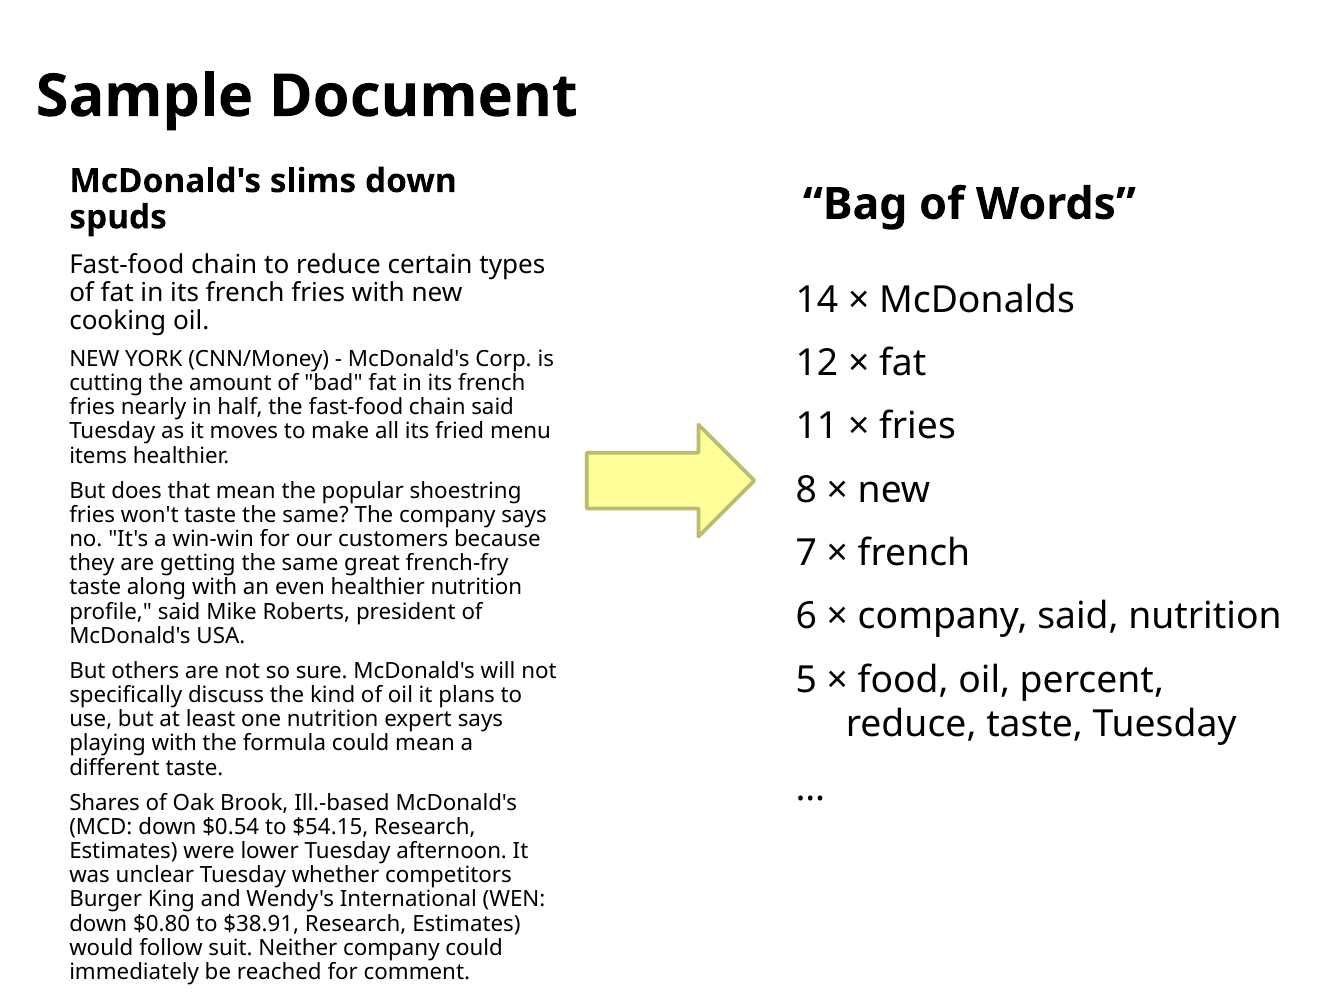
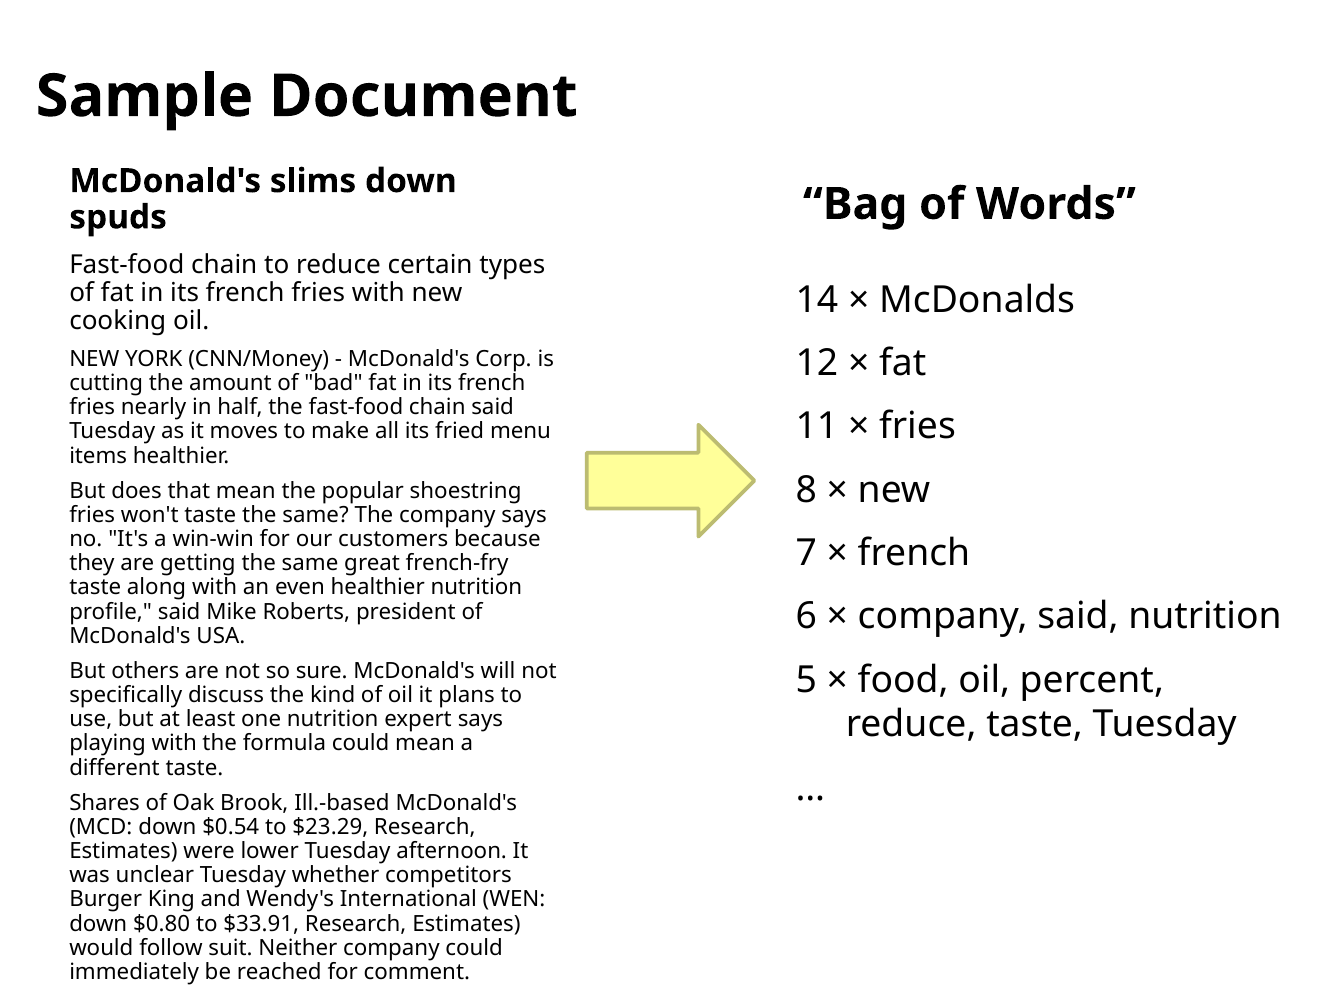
$54.15: $54.15 -> $23.29
$38.91: $38.91 -> $33.91
